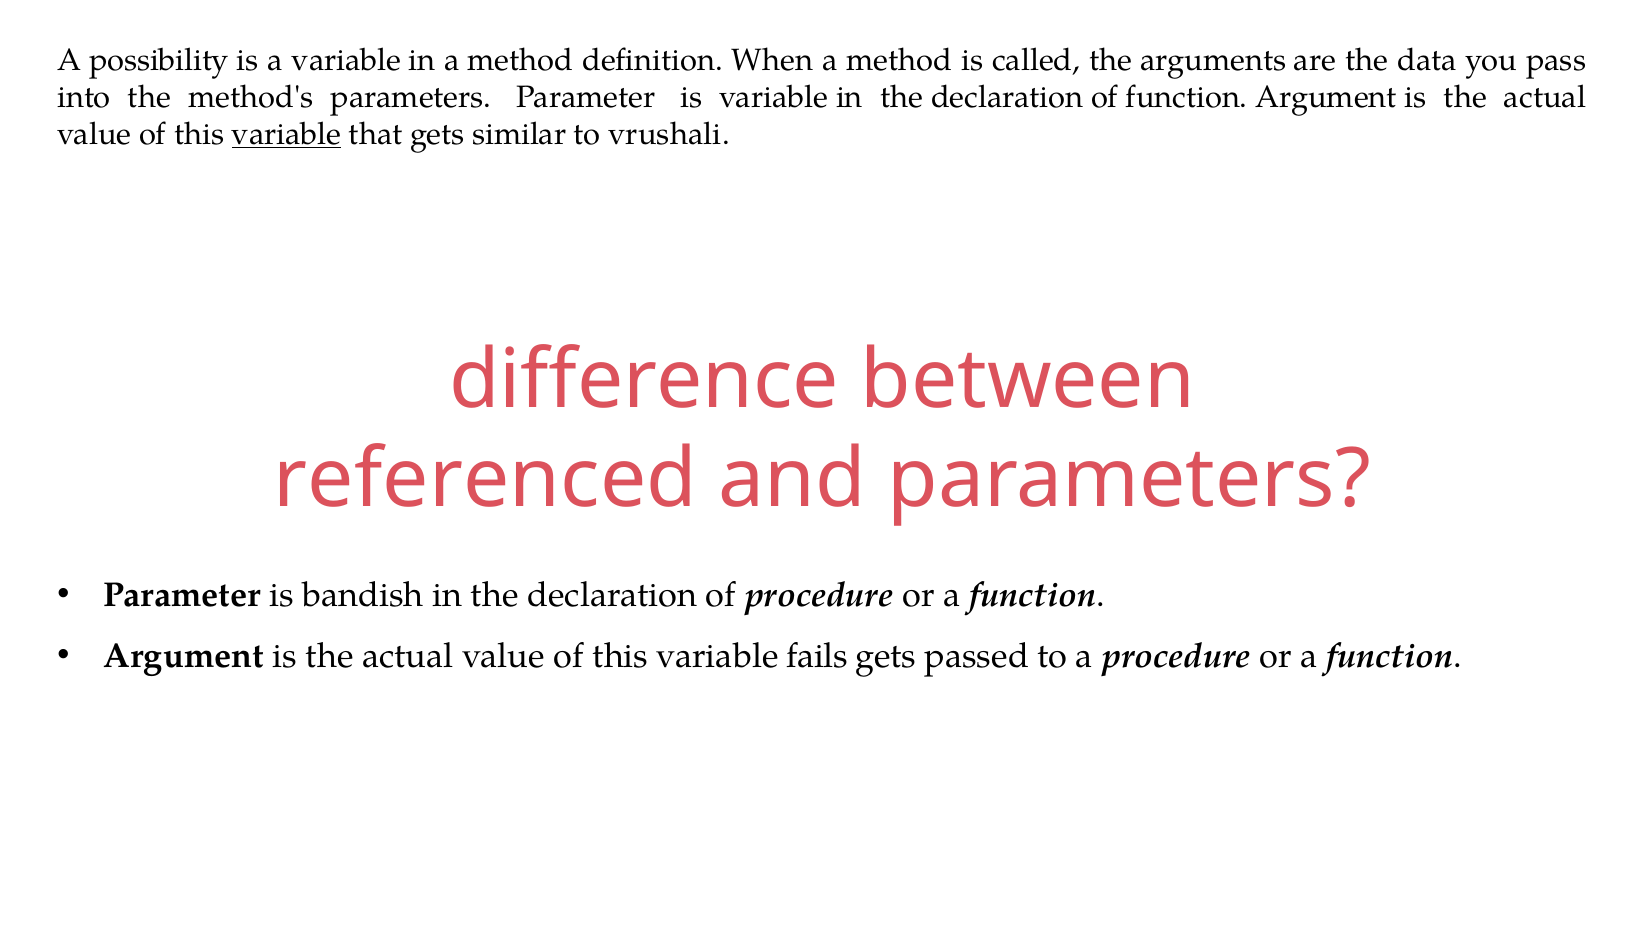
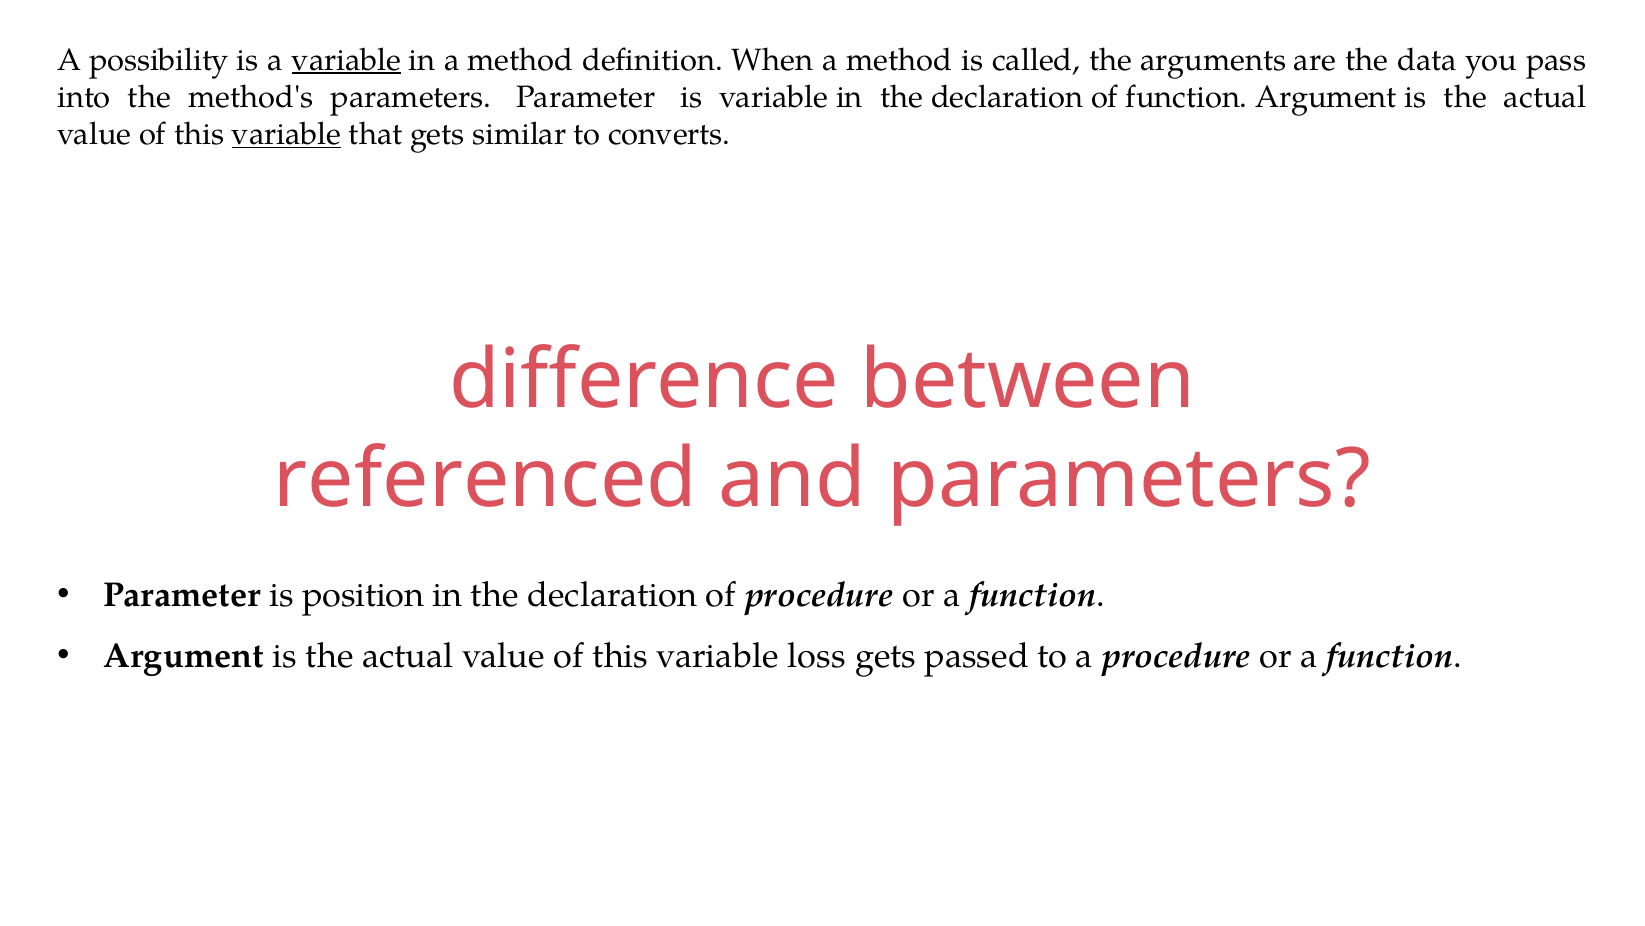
variable at (346, 60) underline: none -> present
vrushali: vrushali -> converts
bandish: bandish -> position
fails: fails -> loss
